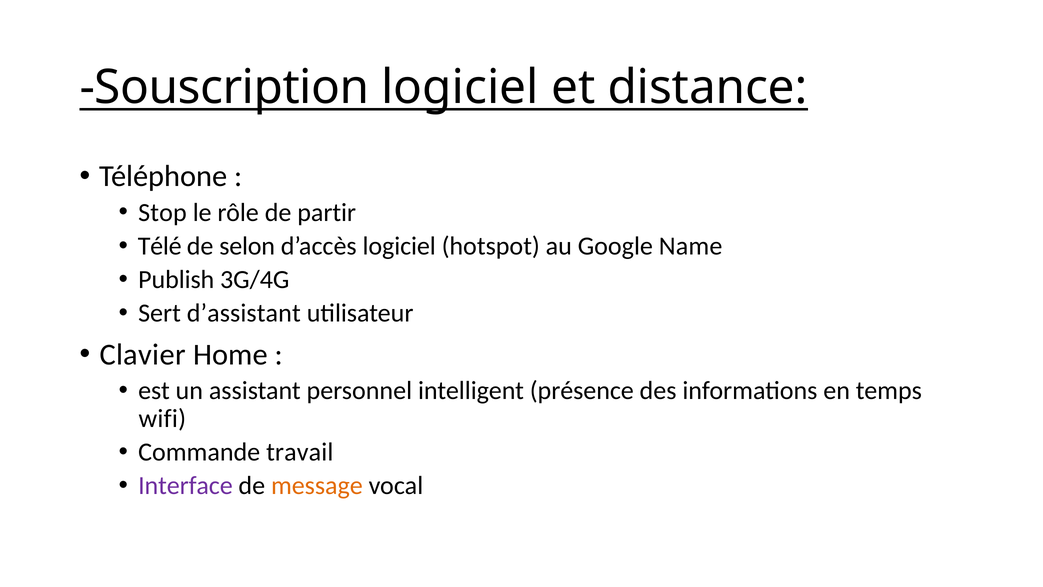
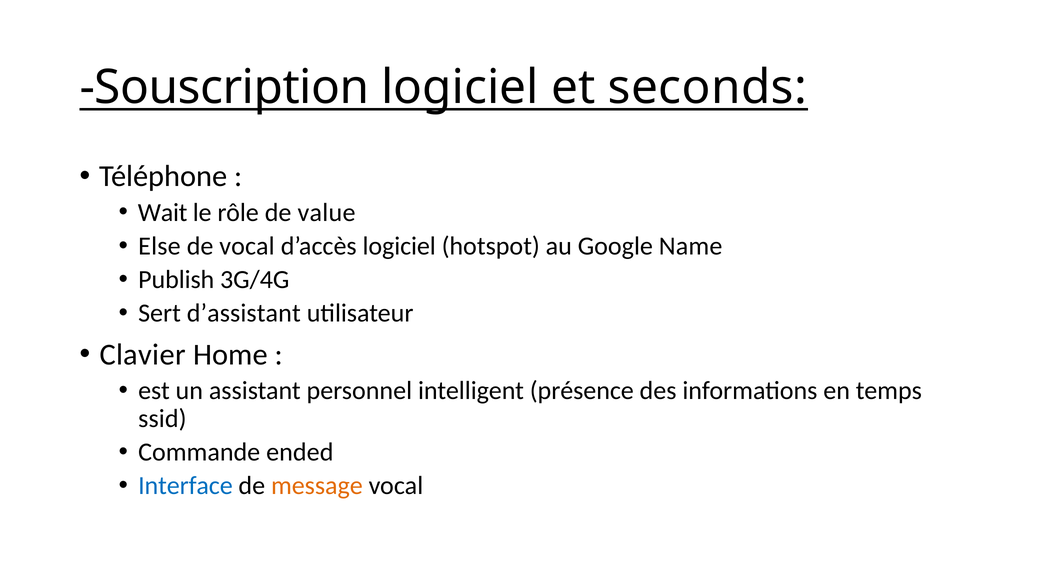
distance: distance -> seconds
Stop: Stop -> Wait
partir: partir -> value
Télé: Télé -> Else
de selon: selon -> vocal
wifi: wifi -> ssid
travail: travail -> ended
Interface colour: purple -> blue
